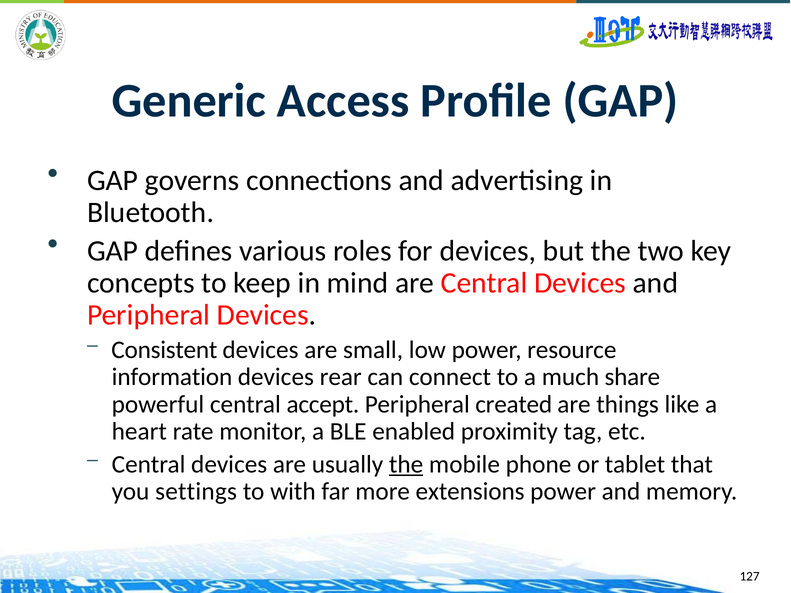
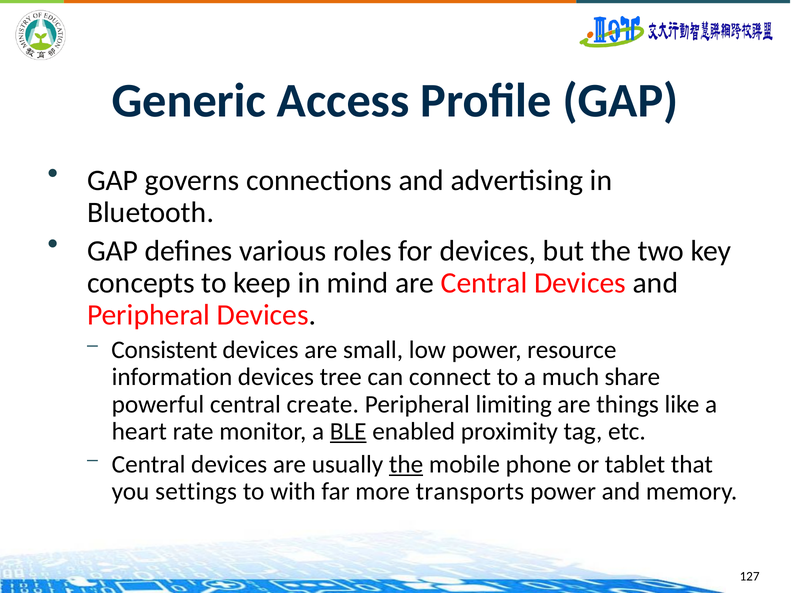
rear: rear -> tree
accept: accept -> create
created: created -> limiting
BLE underline: none -> present
extensions: extensions -> transports
